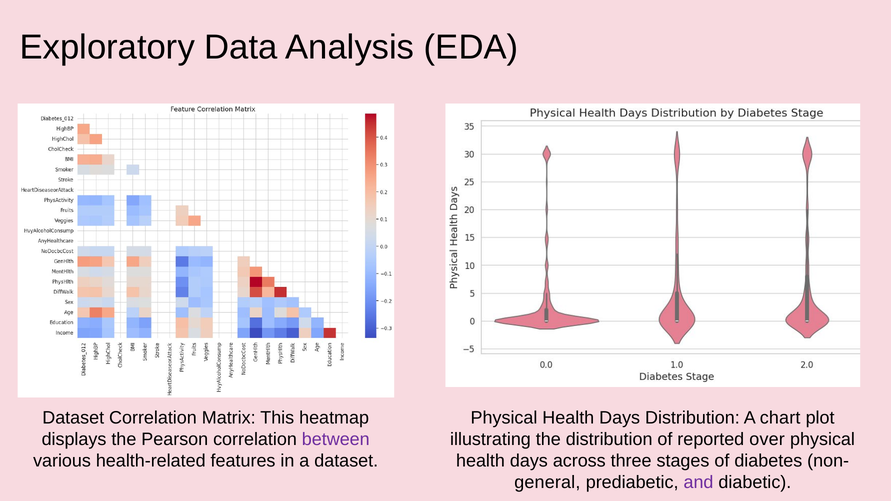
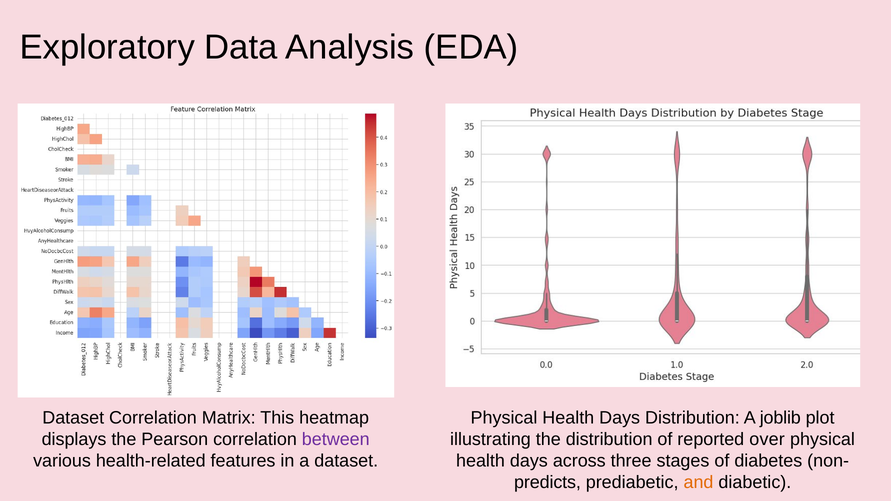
chart: chart -> joblib
general: general -> predicts
and colour: purple -> orange
